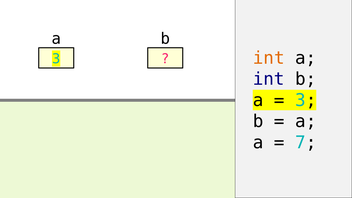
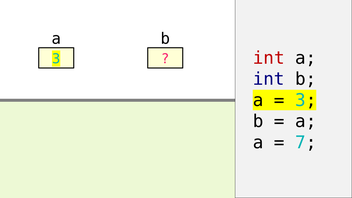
int at (269, 58) colour: orange -> red
